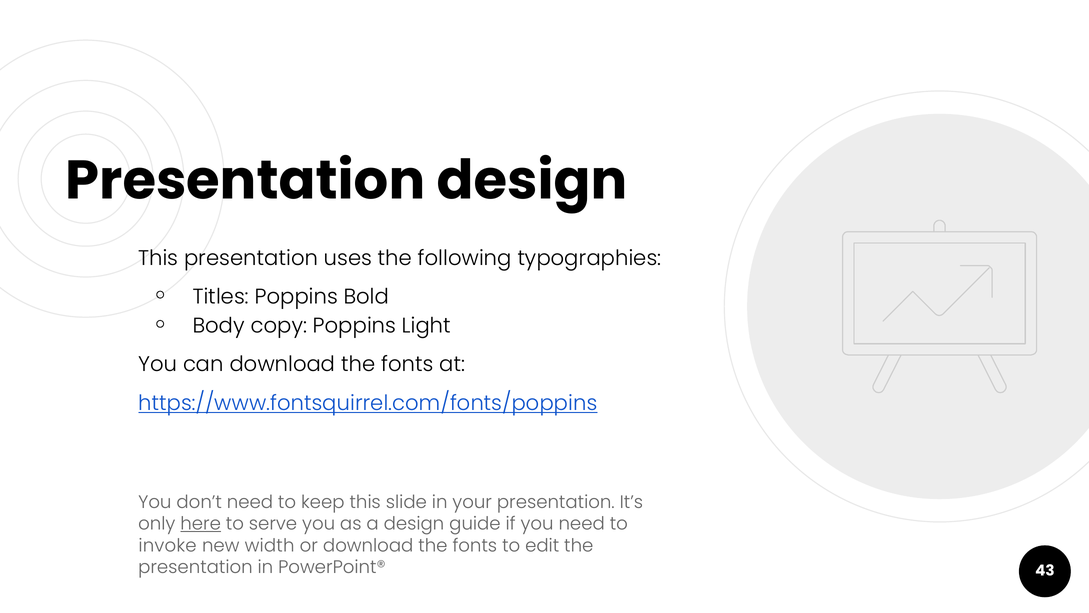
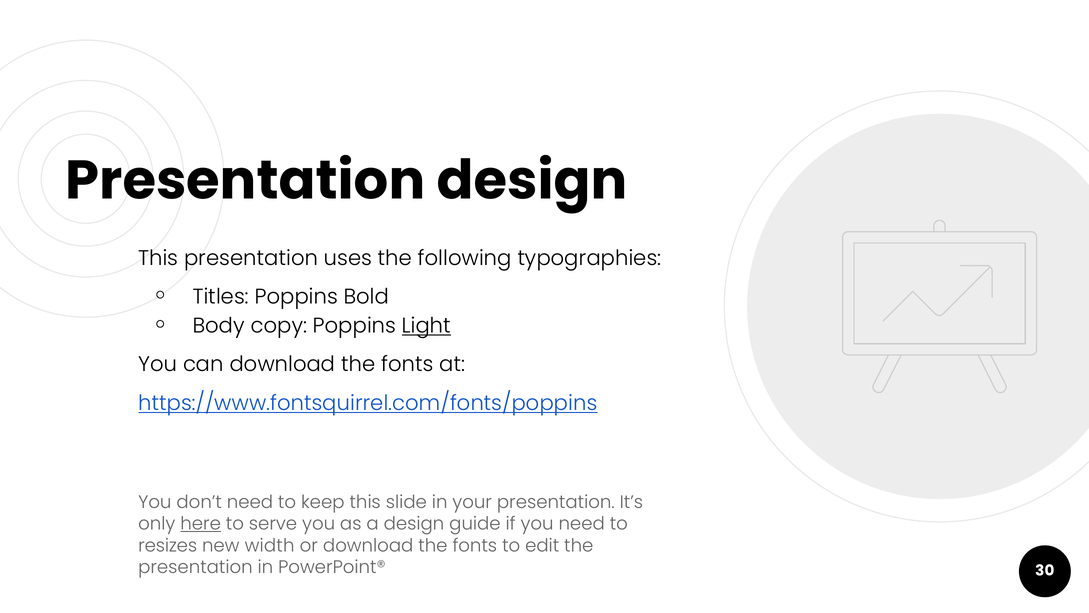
Light underline: none -> present
invoke: invoke -> resizes
43: 43 -> 30
